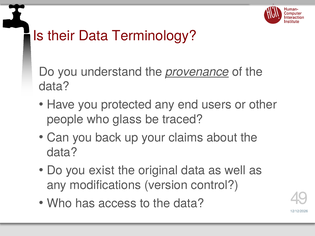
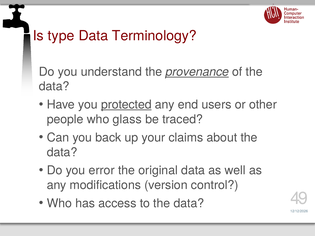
their: their -> type
protected underline: none -> present
exist: exist -> error
